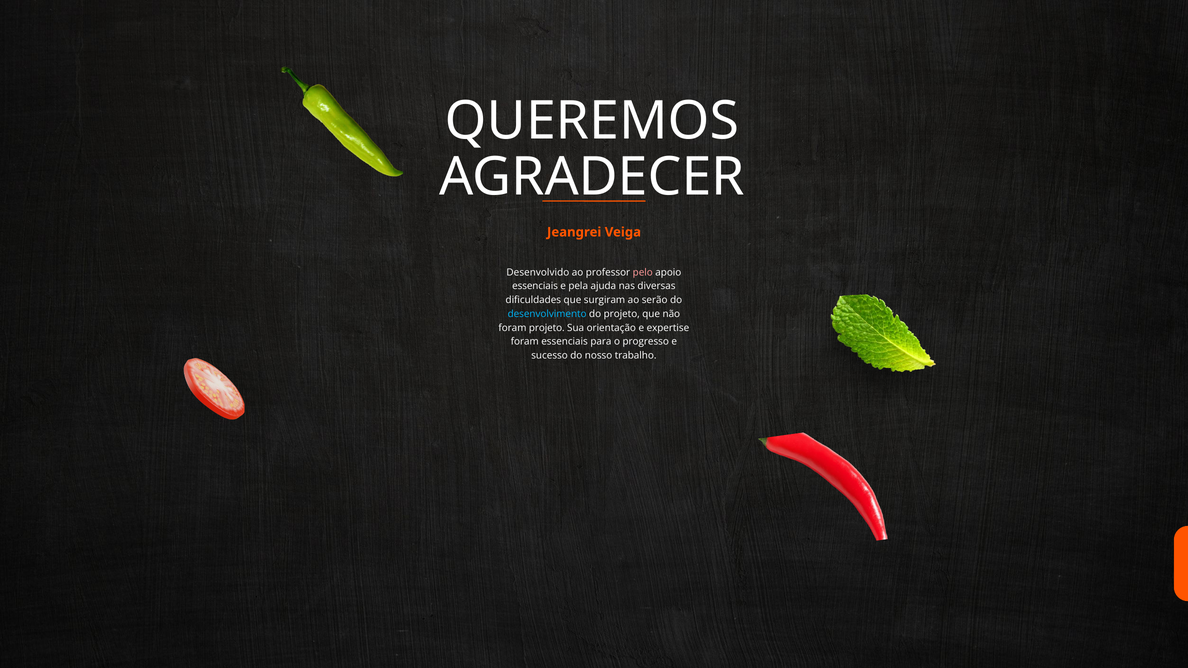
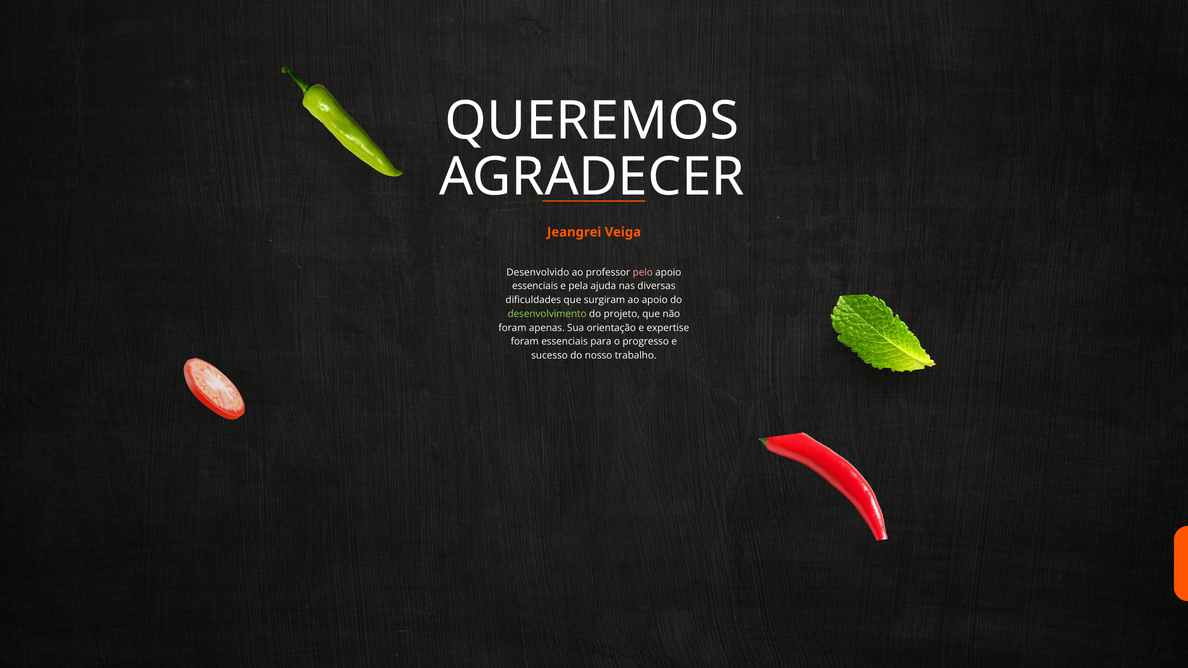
ao serão: serão -> apoio
desenvolvimento colour: light blue -> light green
foram projeto: projeto -> apenas
